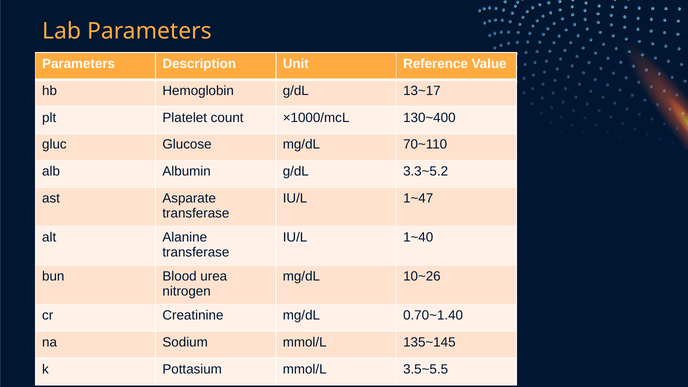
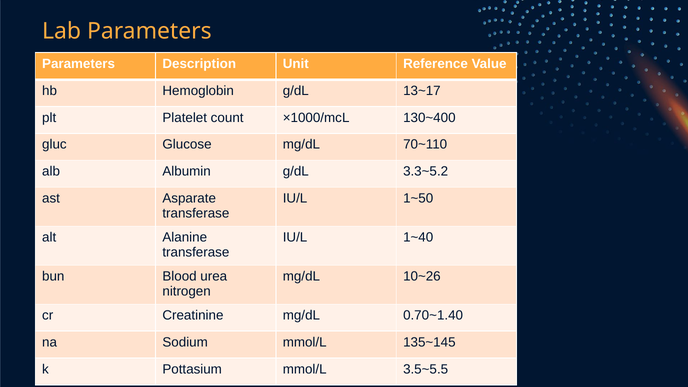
1~47: 1~47 -> 1~50
